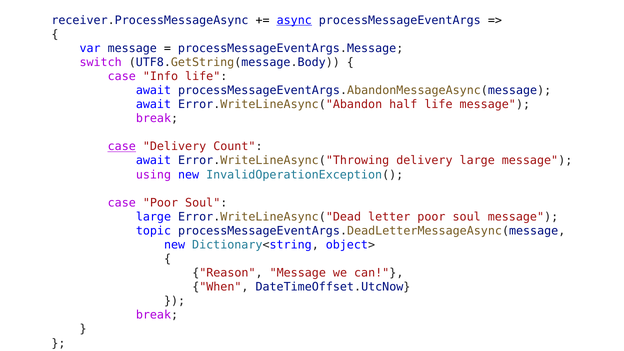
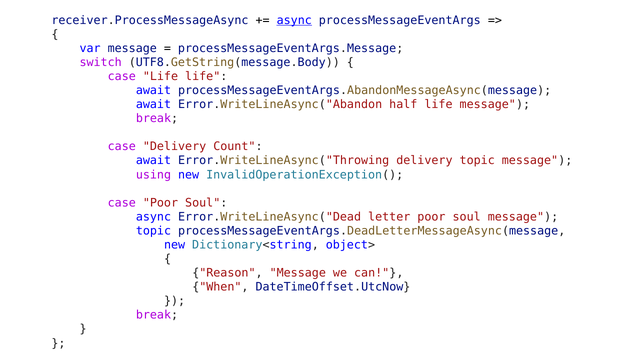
case Info: Info -> Life
case at (122, 147) underline: present -> none
delivery large: large -> topic
large at (153, 217): large -> async
